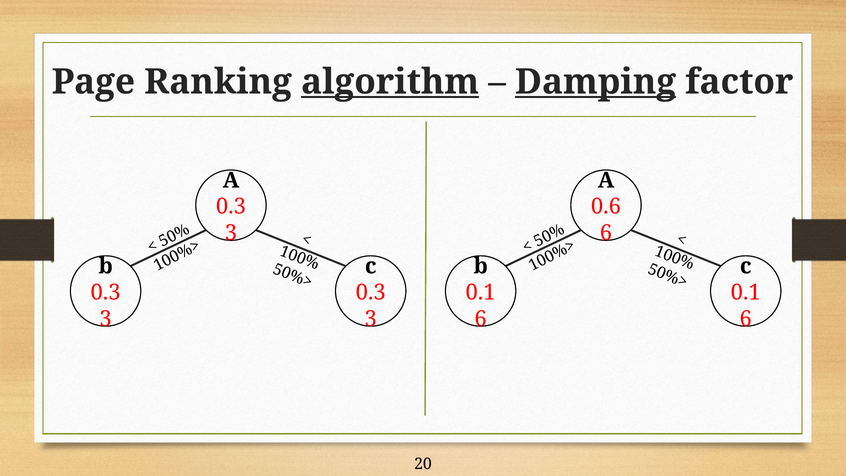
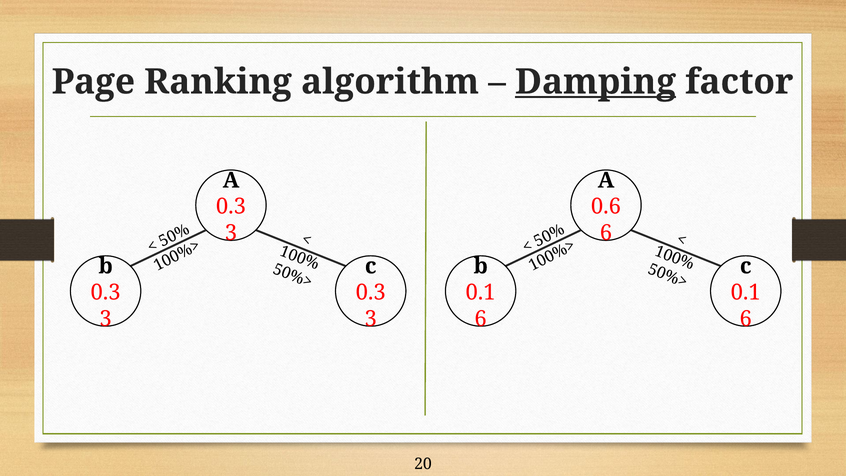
algorithm underline: present -> none
